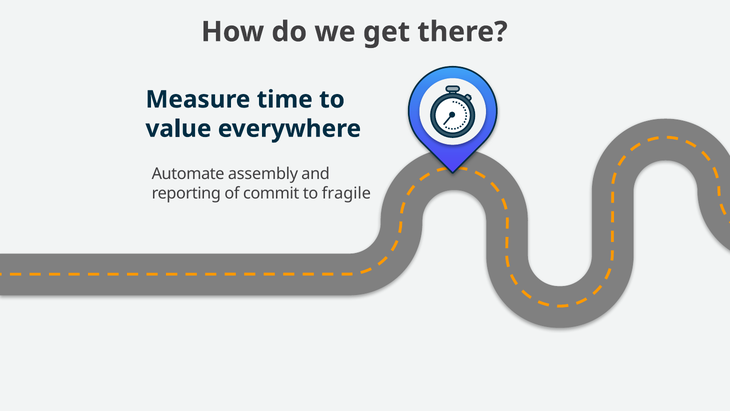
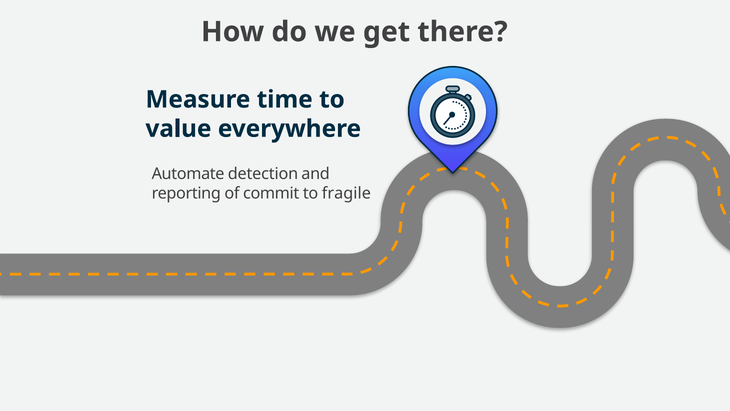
assembly: assembly -> detection
